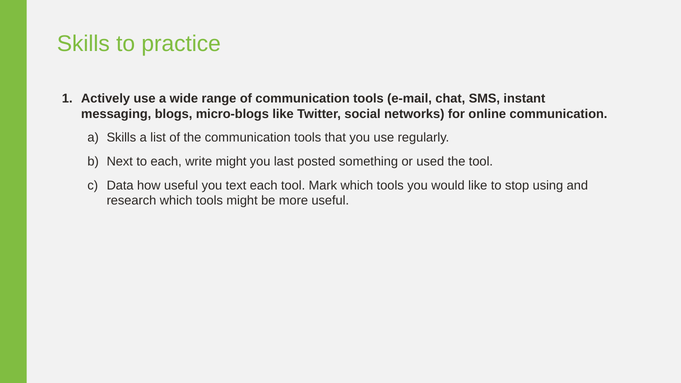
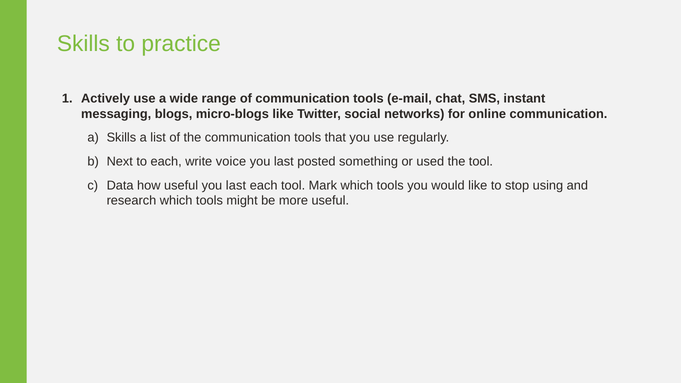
write might: might -> voice
useful you text: text -> last
